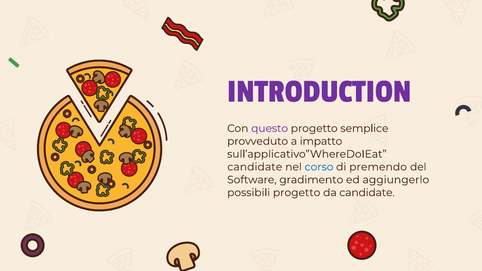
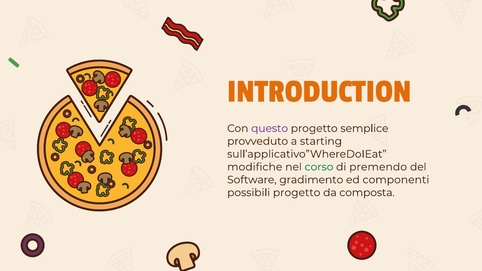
INTRODUCTION colour: purple -> orange
impatto: impatto -> starting
candidate at (255, 167): candidate -> modifiche
corso colour: blue -> green
aggiungerlo: aggiungerlo -> componenti
da candidate: candidate -> composta
